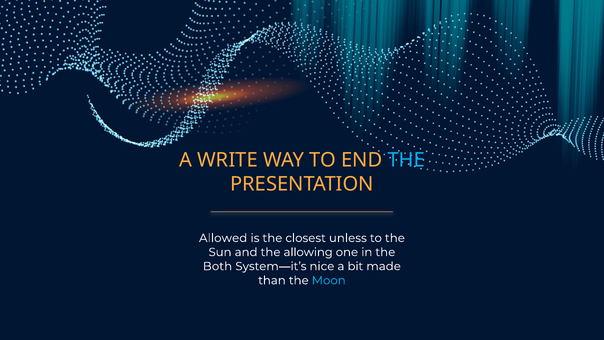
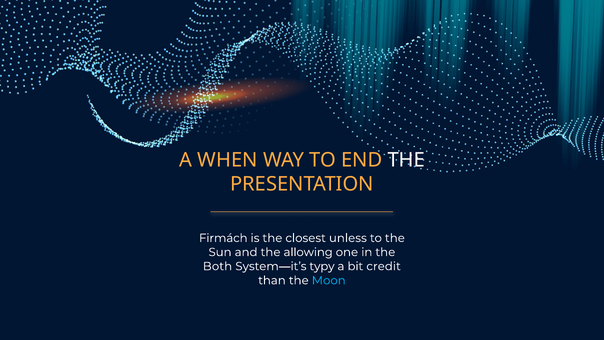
WRITE: WRITE -> WHEN
THE at (406, 160) colour: light blue -> white
Allowed: Allowed -> Firmách
nice: nice -> typy
made: made -> credit
